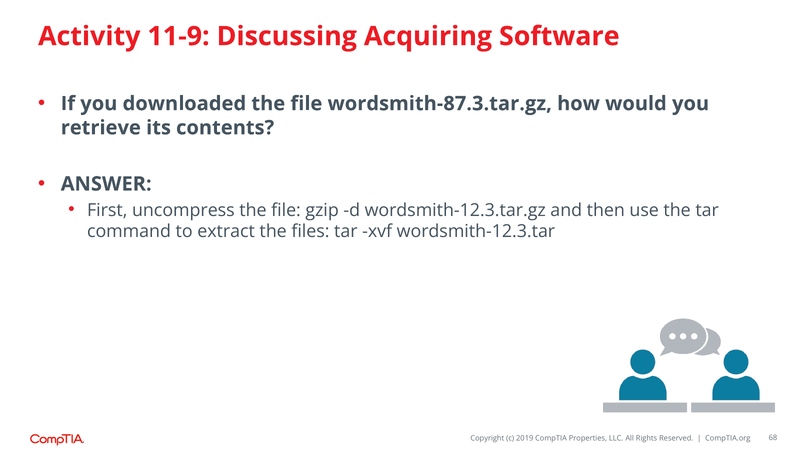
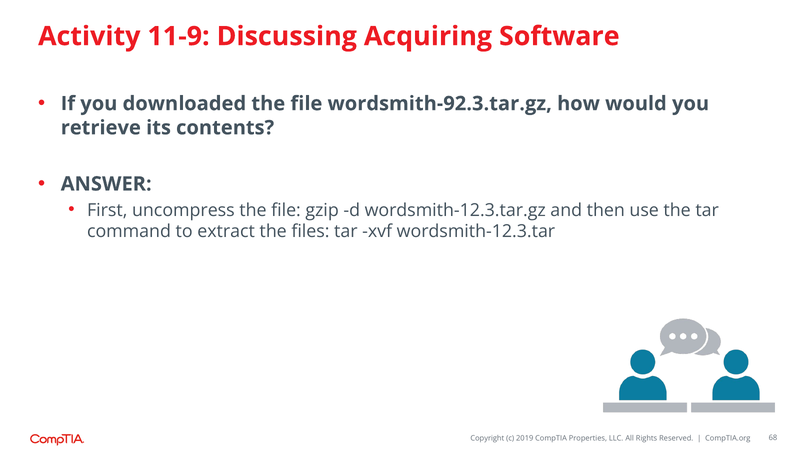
wordsmith-87.3.tar.gz: wordsmith-87.3.tar.gz -> wordsmith-92.3.tar.gz
